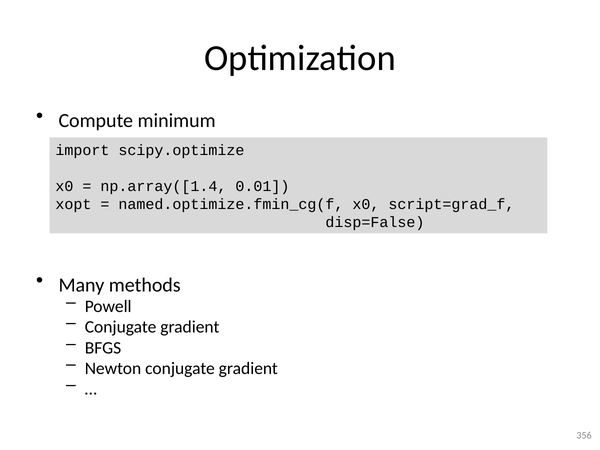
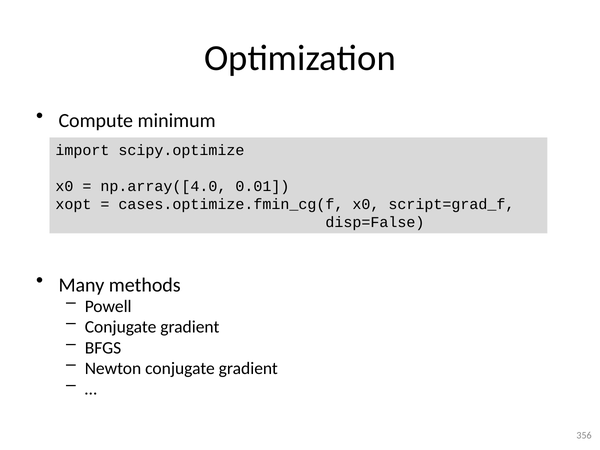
np.array([1.4: np.array([1.4 -> np.array([4.0
named.optimize.fmin_cg(f: named.optimize.fmin_cg(f -> cases.optimize.fmin_cg(f
